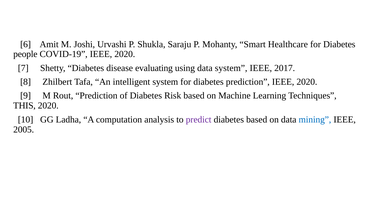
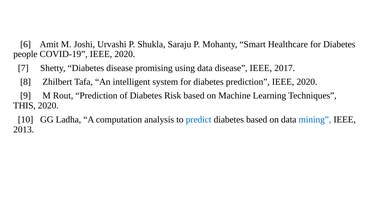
evaluating: evaluating -> promising
data system: system -> disease
predict colour: purple -> blue
2005: 2005 -> 2013
